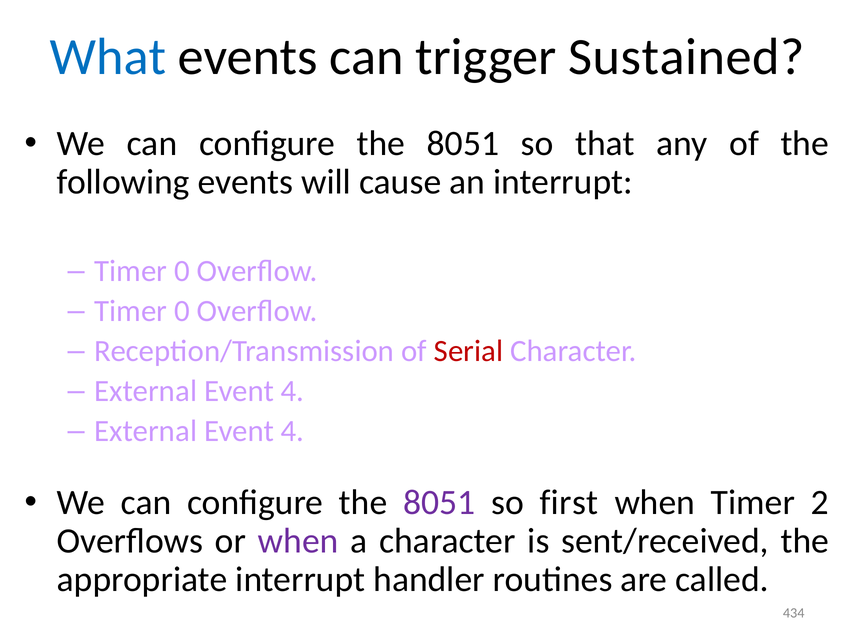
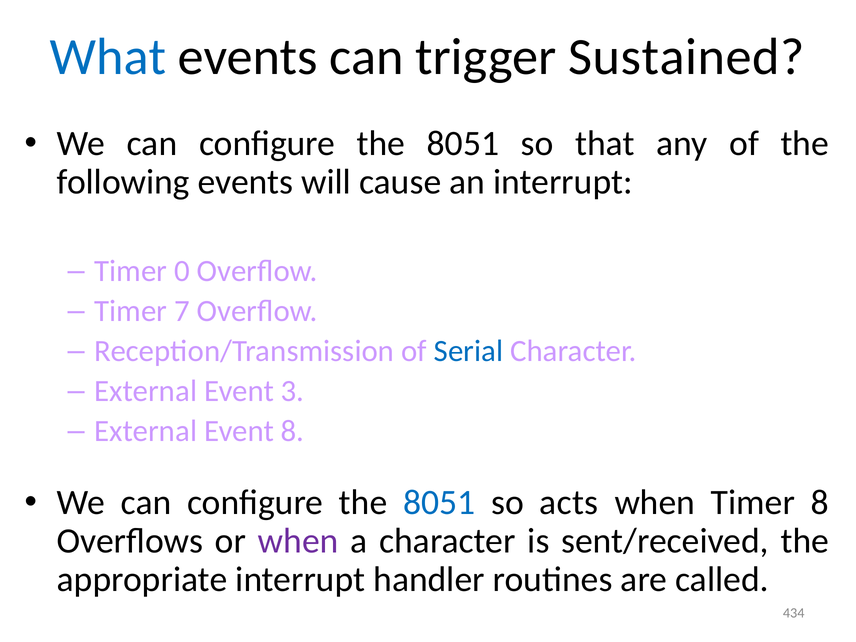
0 at (182, 311): 0 -> 7
Serial colour: red -> blue
4 at (293, 391): 4 -> 3
4 at (293, 431): 4 -> 8
8051 at (439, 503) colour: purple -> blue
first: first -> acts
Timer 2: 2 -> 8
